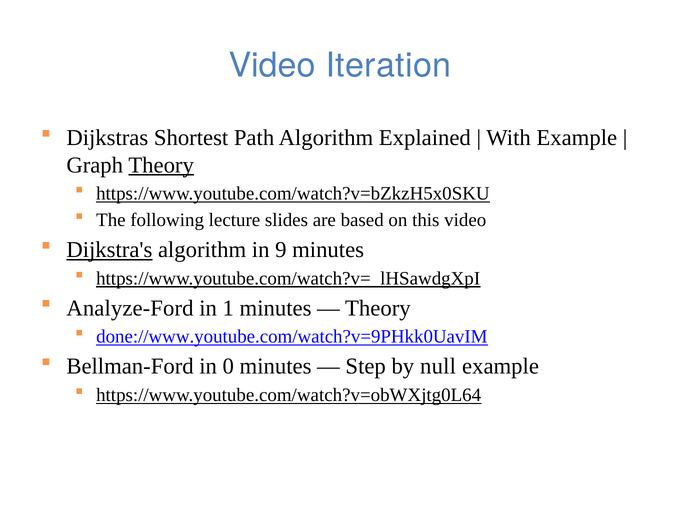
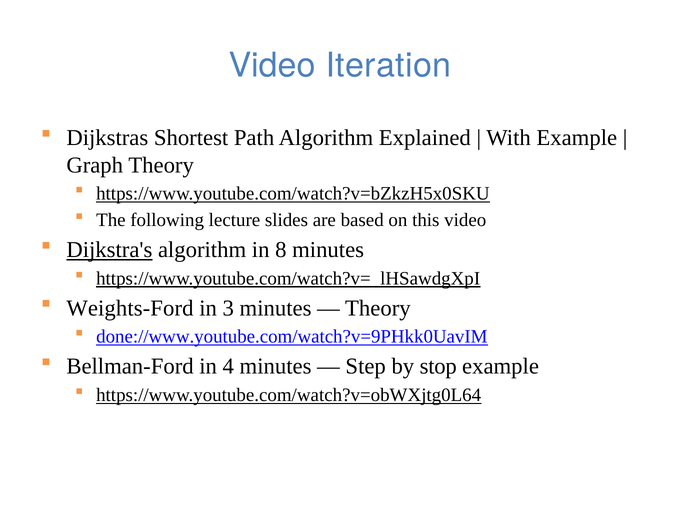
Theory at (161, 165) underline: present -> none
9: 9 -> 8
Analyze-Ford: Analyze-Ford -> Weights-Ford
1: 1 -> 3
0: 0 -> 4
null: null -> stop
